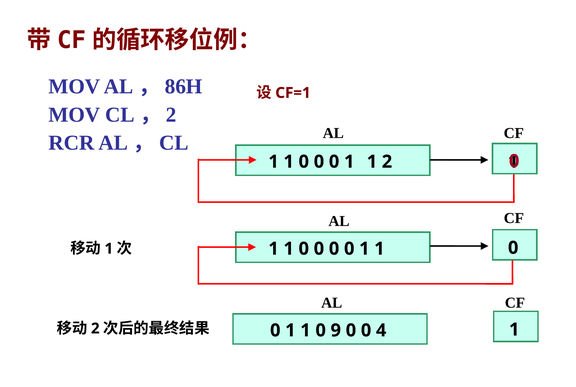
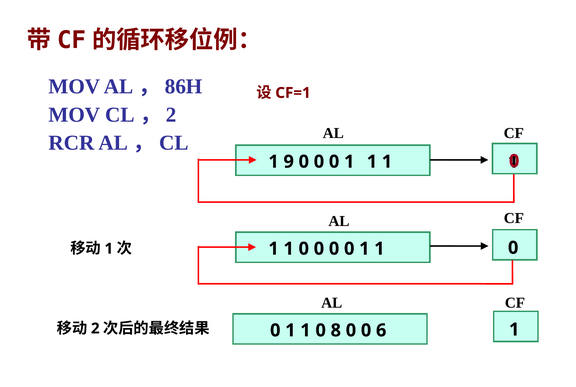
1 at (289, 162): 1 -> 9
2 at (387, 162): 2 -> 1
9: 9 -> 8
4: 4 -> 6
